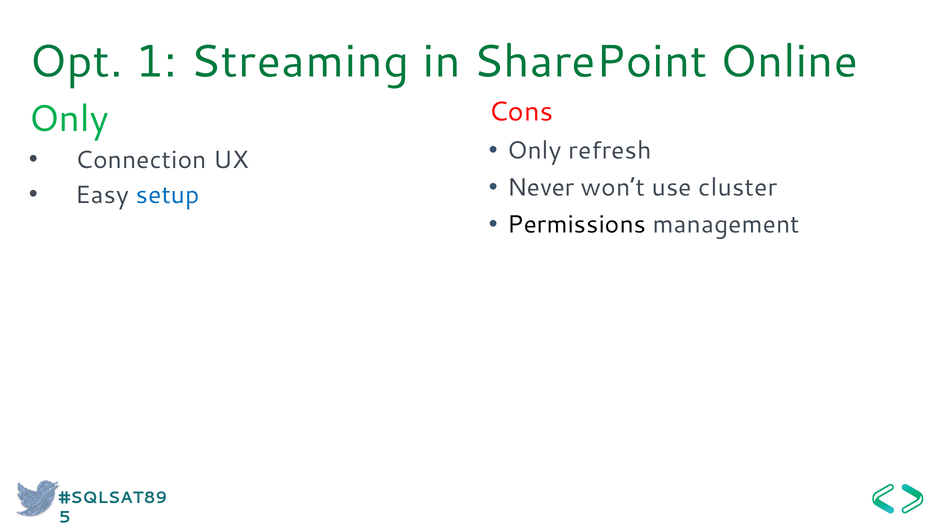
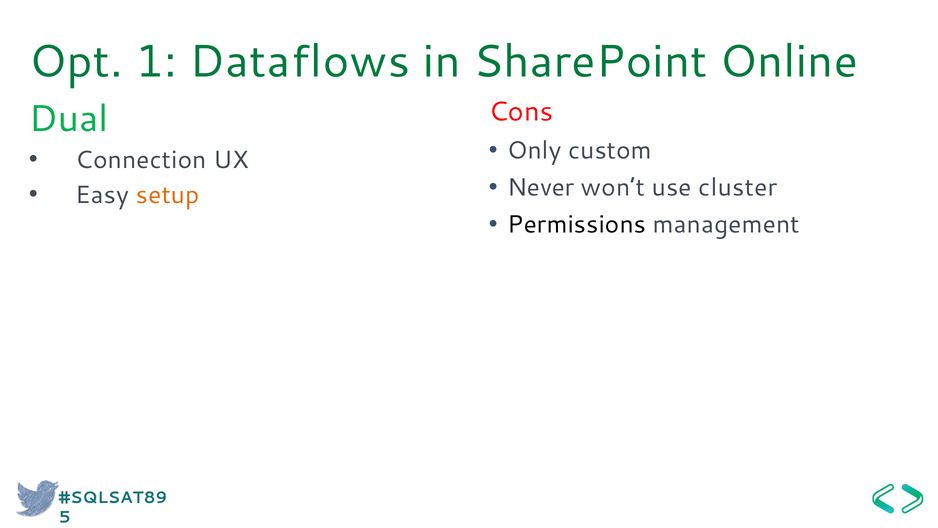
Streaming: Streaming -> Dataflows
Only at (69, 119): Only -> Dual
refresh: refresh -> custom
setup colour: blue -> orange
